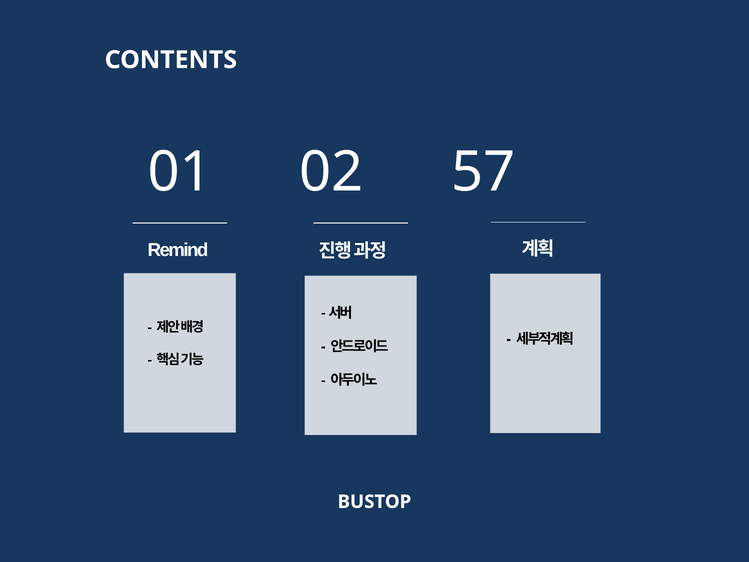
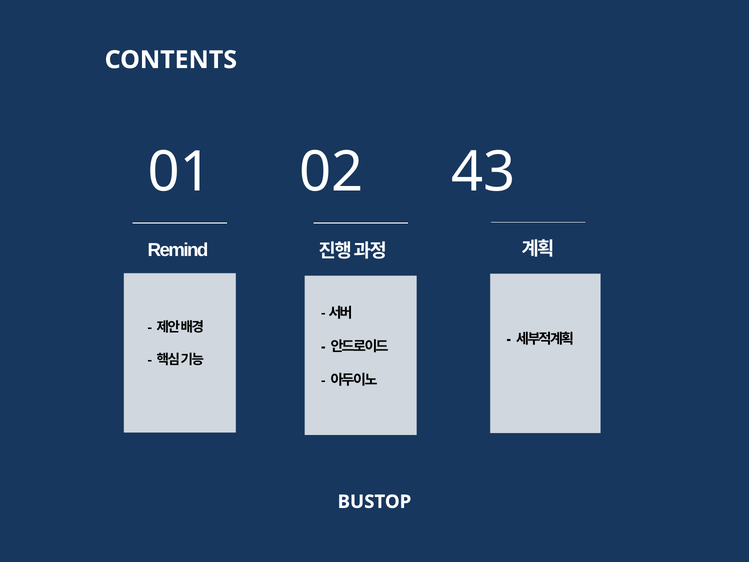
57: 57 -> 43
